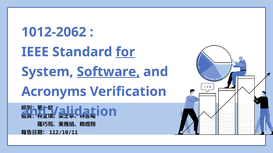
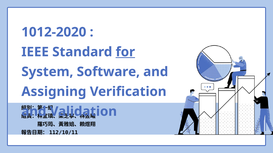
1012-2062: 1012-2062 -> 1012-2020
Software underline: present -> none
Acronyms: Acronyms -> Assigning
